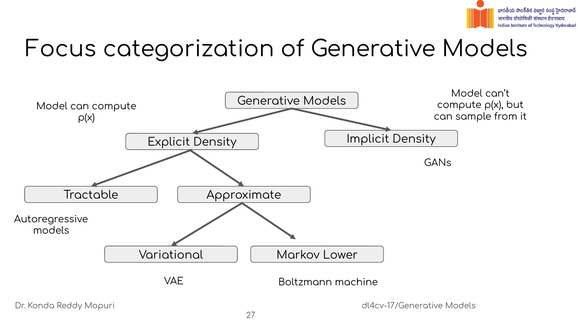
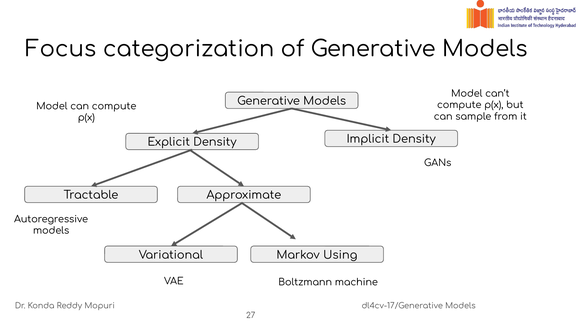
Lower: Lower -> Using
